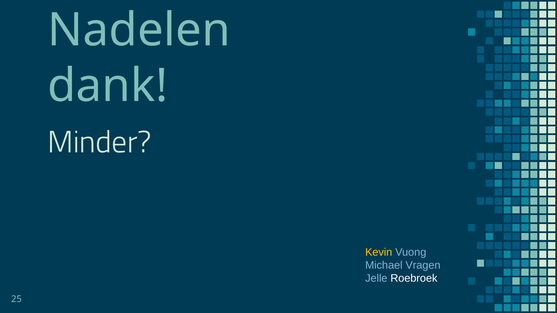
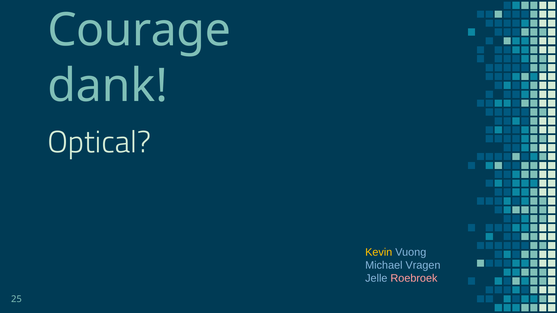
Nadelen: Nadelen -> Courage
Minder: Minder -> Optical
Roebroek colour: white -> pink
